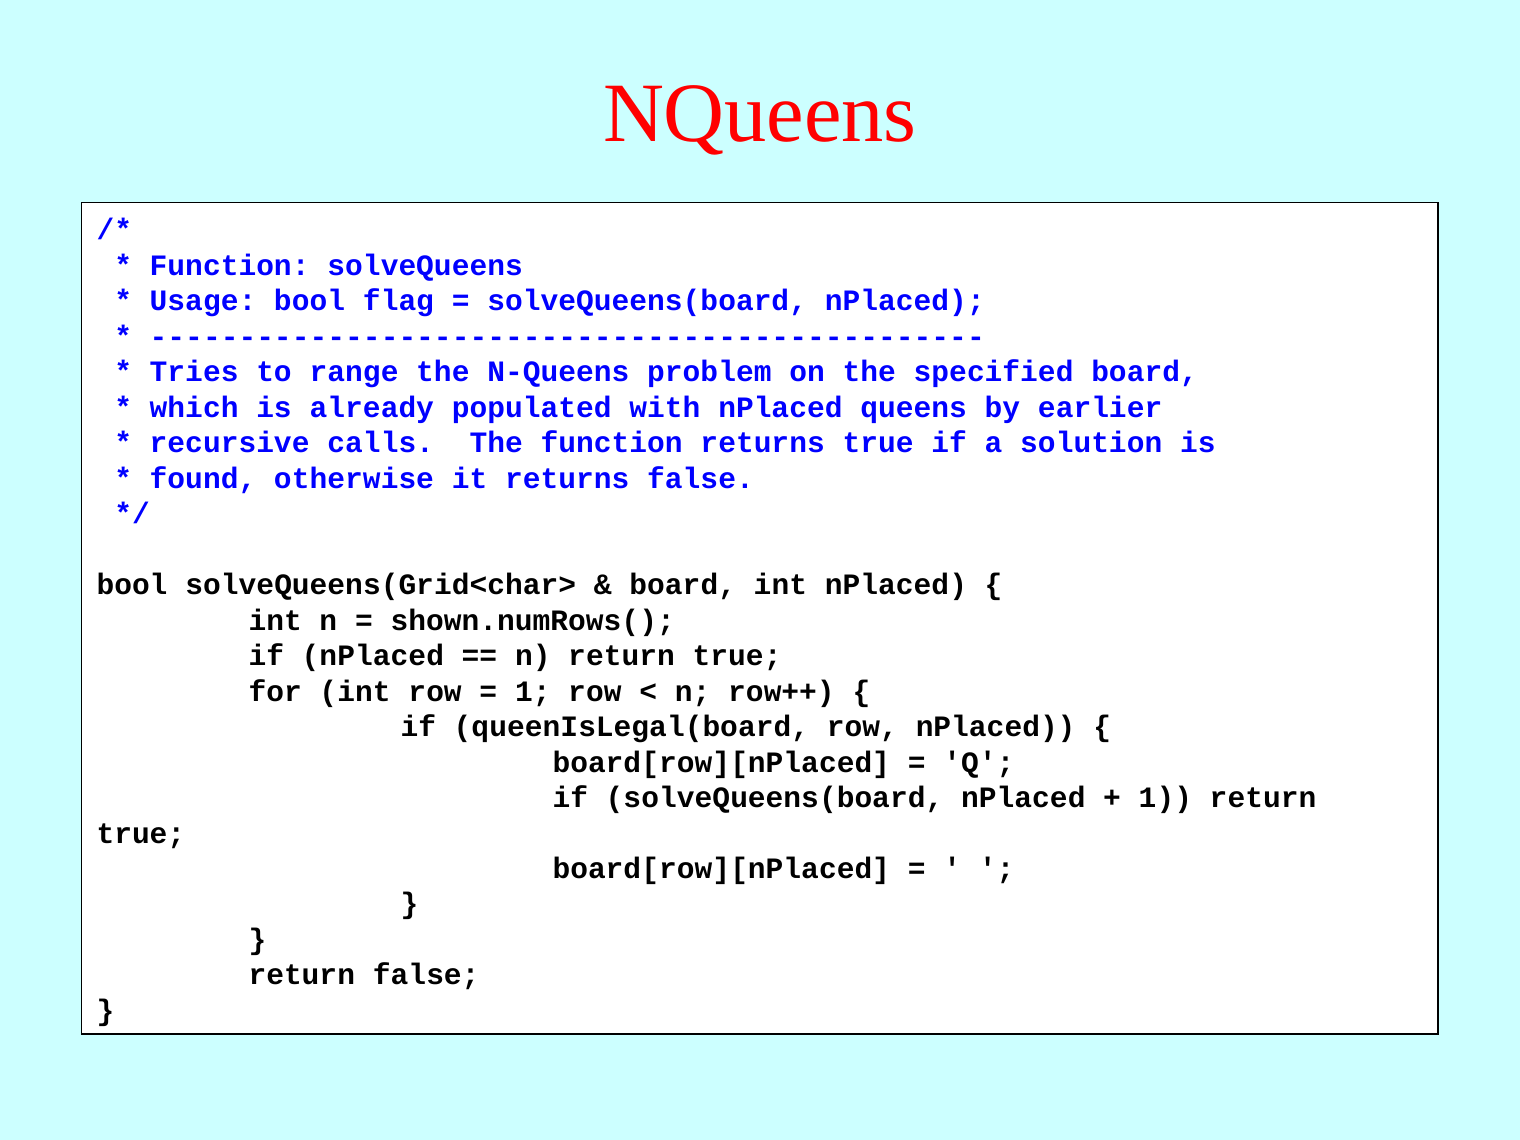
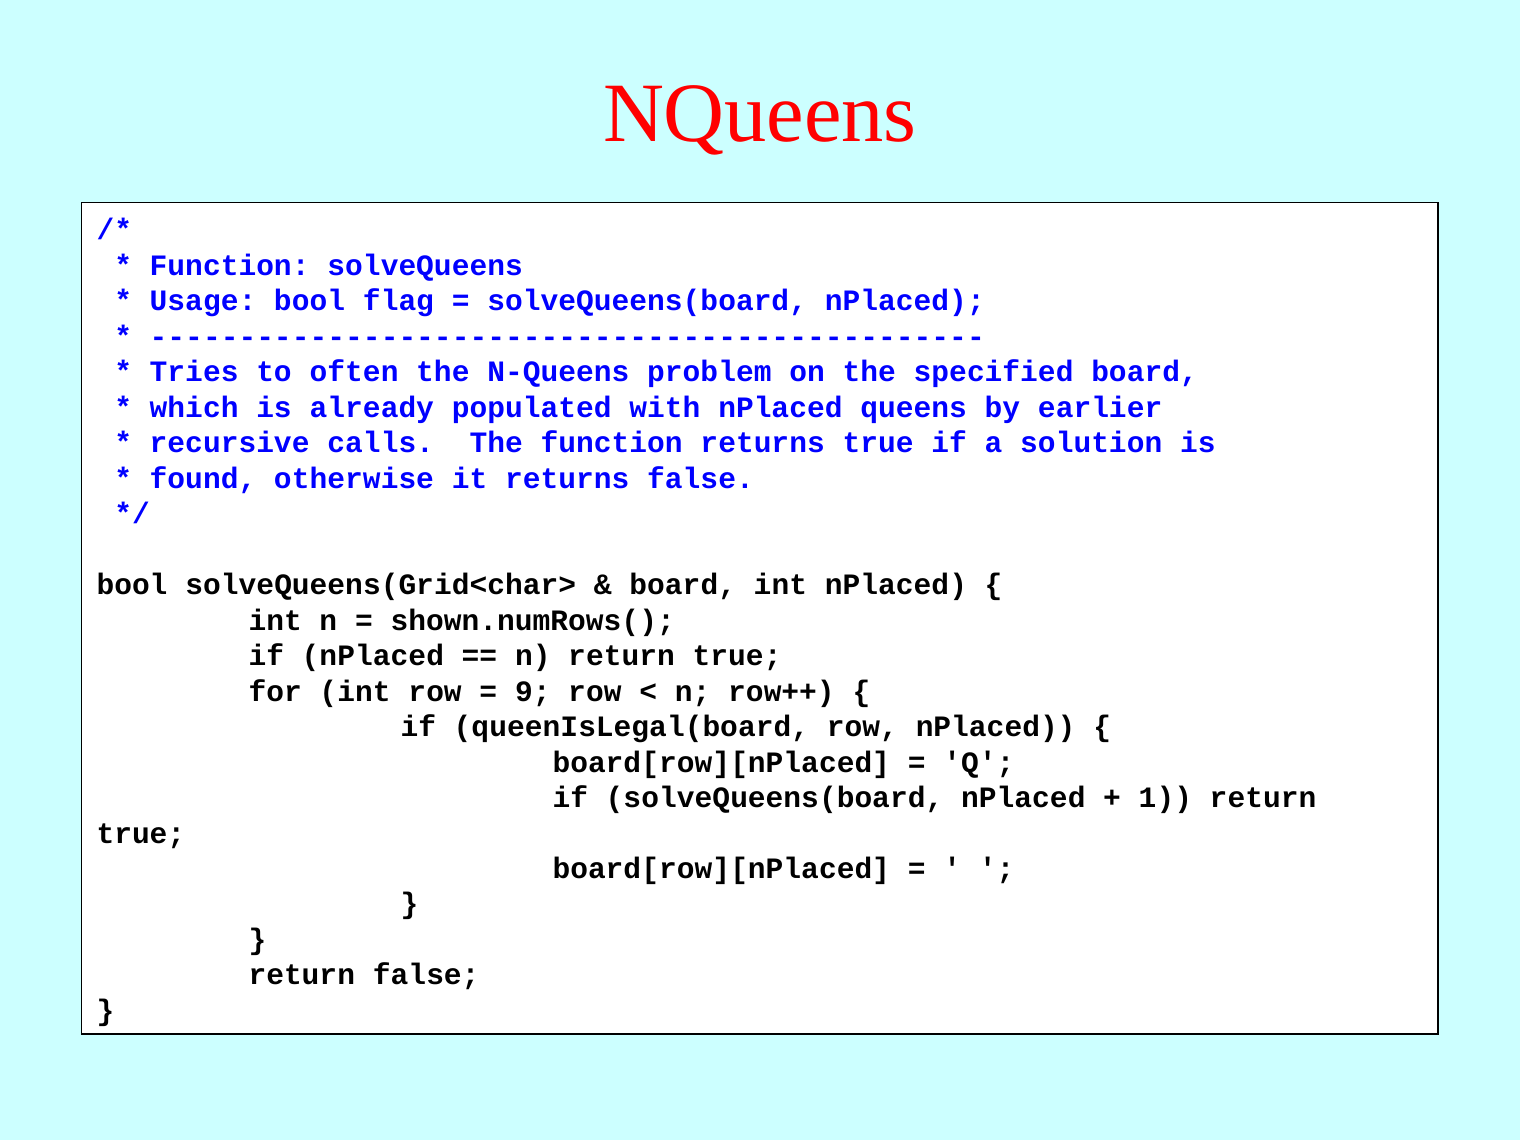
range: range -> often
1 at (533, 691): 1 -> 9
